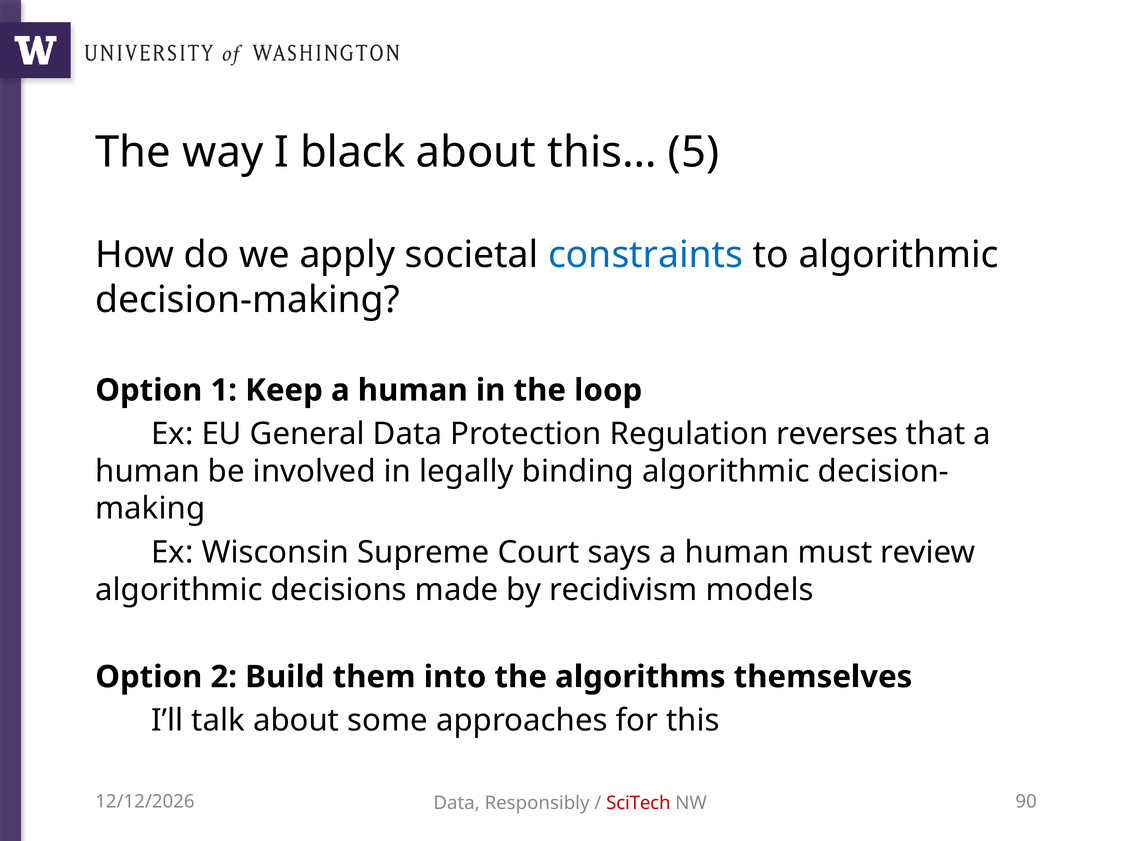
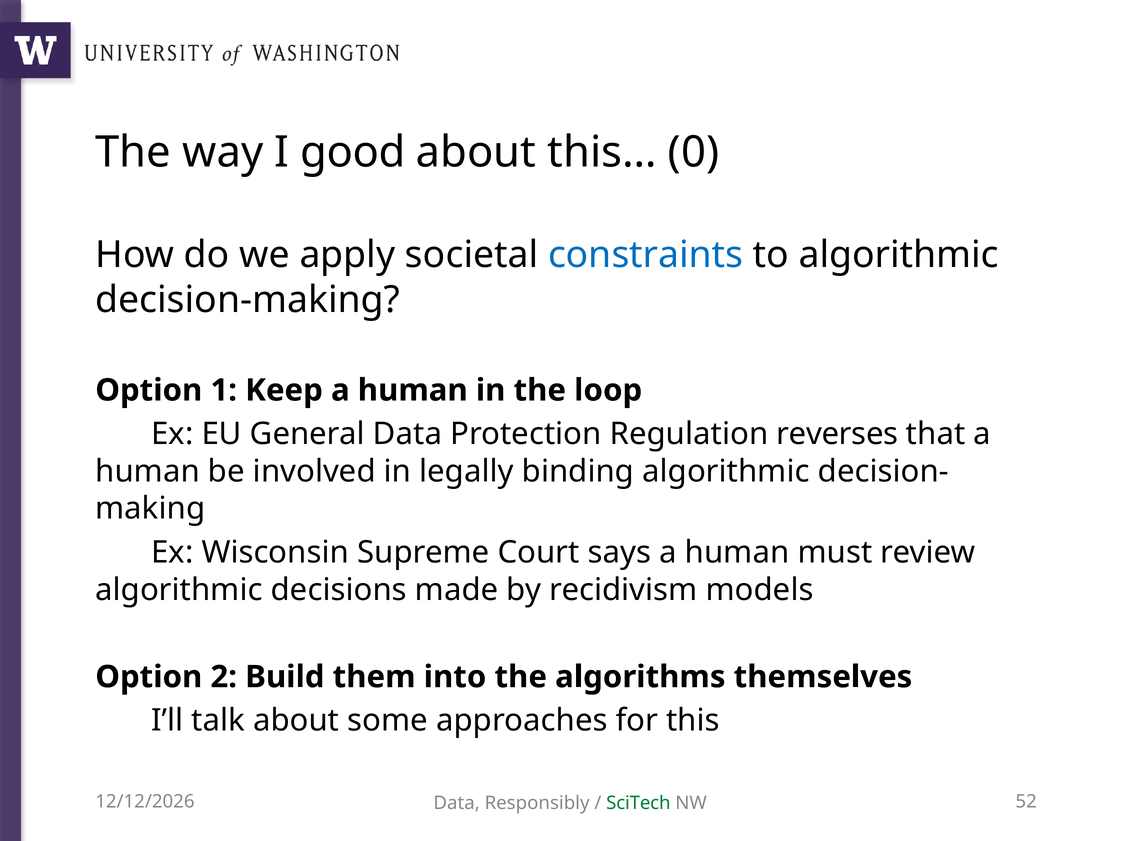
black: black -> good
5: 5 -> 0
90: 90 -> 52
SciTech colour: red -> green
